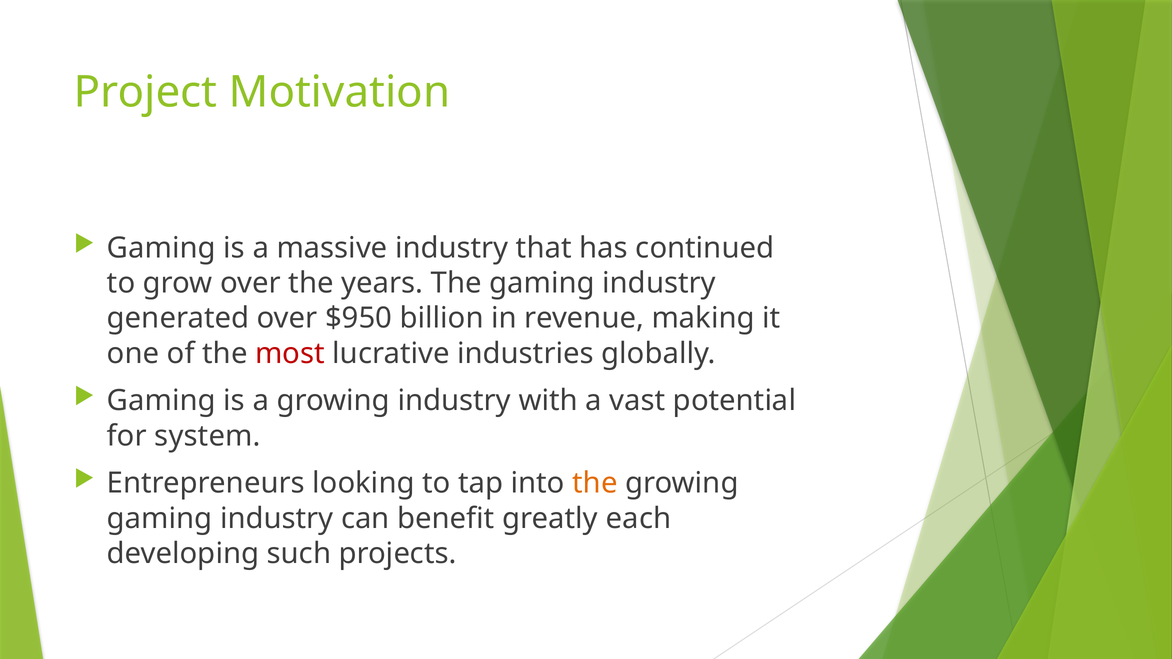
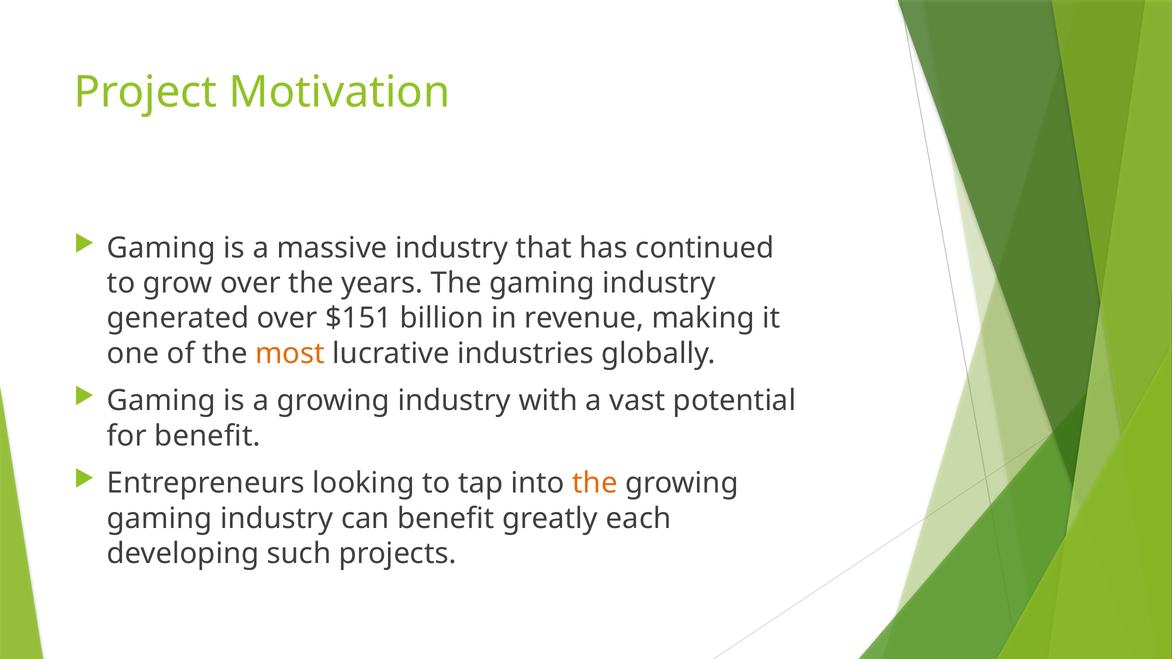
$950: $950 -> $151
most colour: red -> orange
for system: system -> benefit
